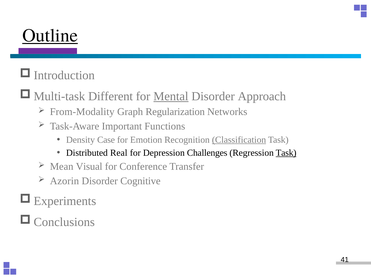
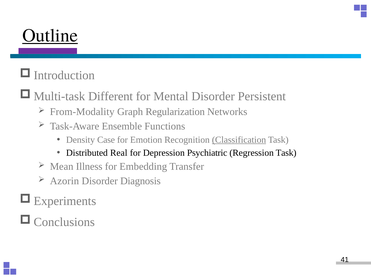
Mental underline: present -> none
Approach: Approach -> Persistent
Important: Important -> Ensemble
Challenges: Challenges -> Psychiatric
Task at (286, 153) underline: present -> none
Visual: Visual -> Illness
Conference: Conference -> Embedding
Cognitive: Cognitive -> Diagnosis
